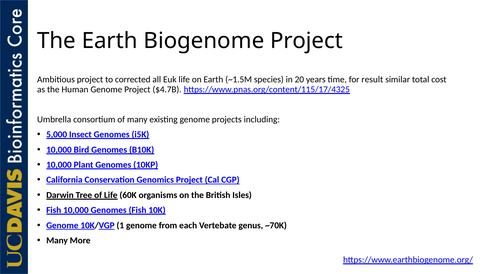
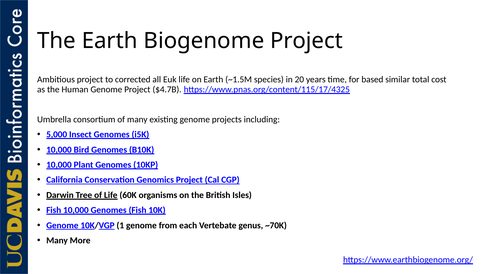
result: result -> based
